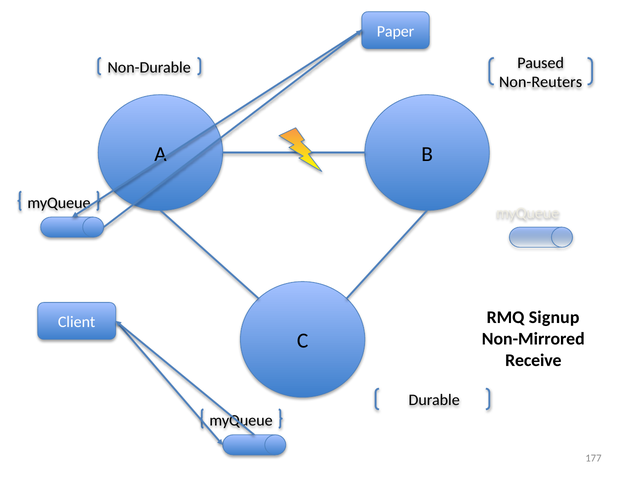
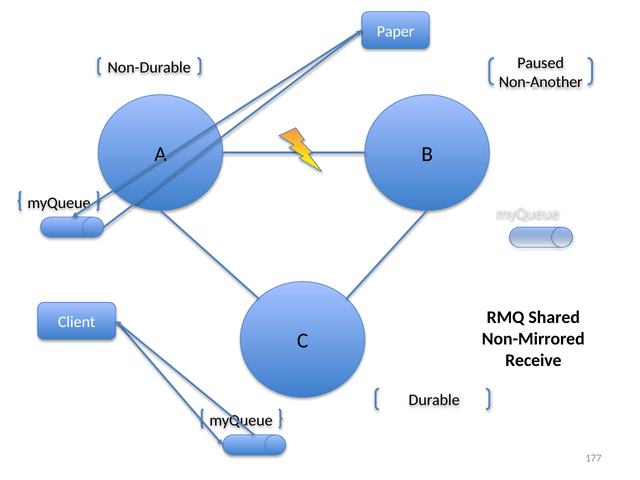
Non-Reuters: Non-Reuters -> Non-Another
Signup: Signup -> Shared
